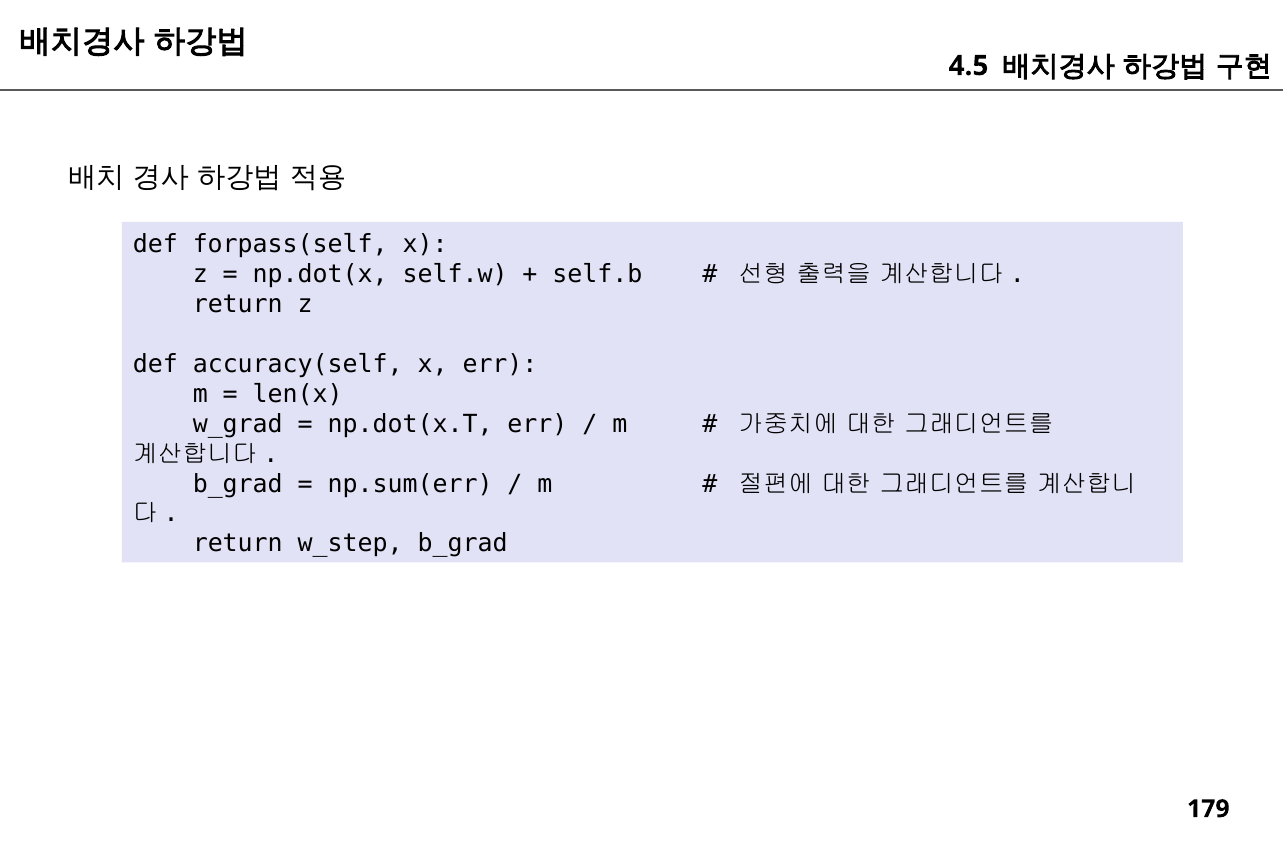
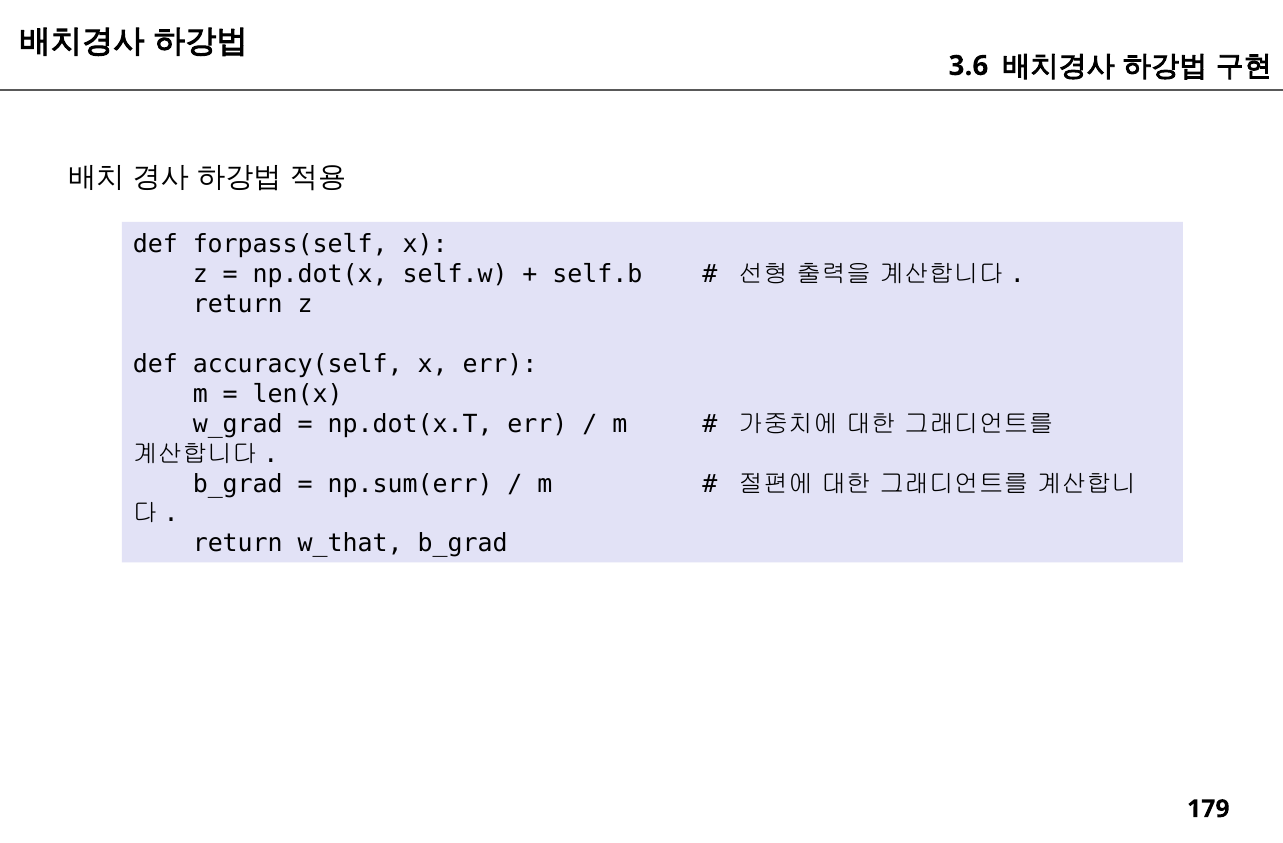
4.5: 4.5 -> 3.6
w_step: w_step -> w_that
